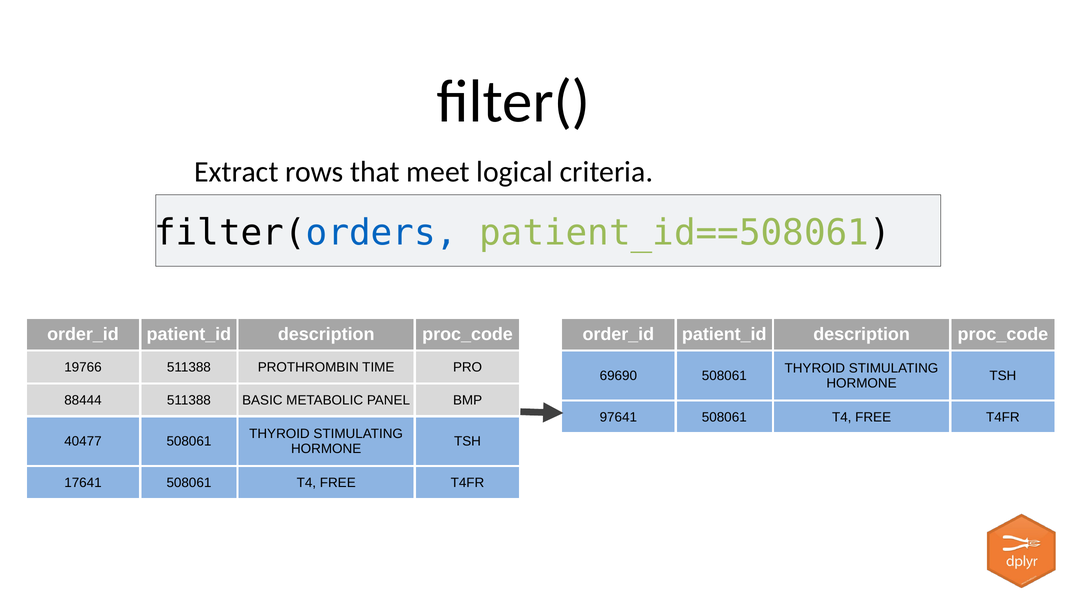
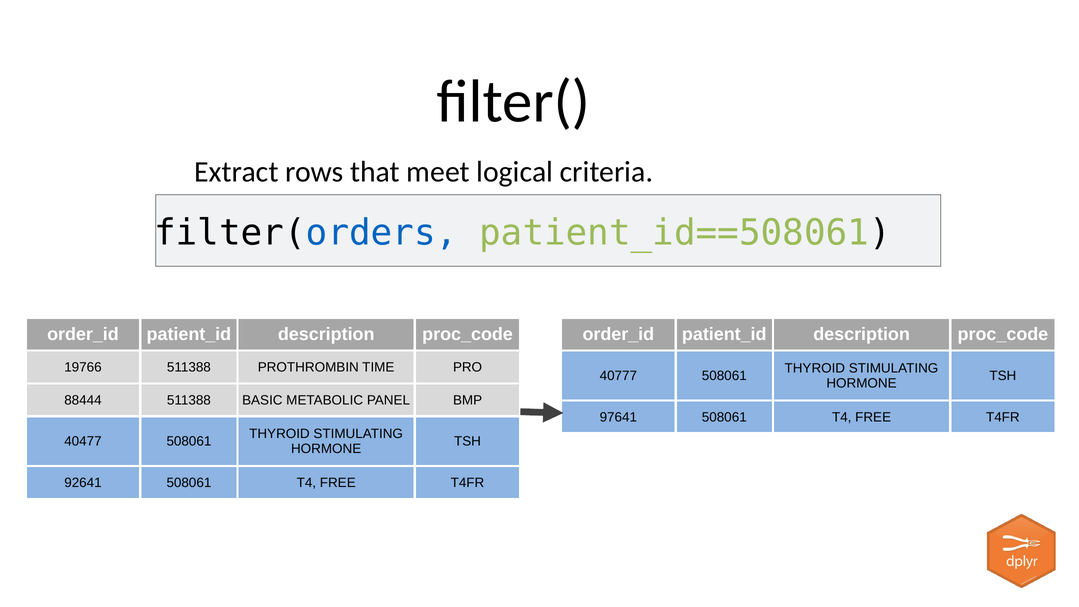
69690: 69690 -> 40777
17641: 17641 -> 92641
